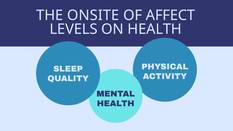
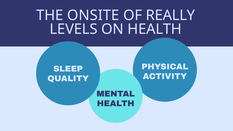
AFFECT: AFFECT -> REALLY
